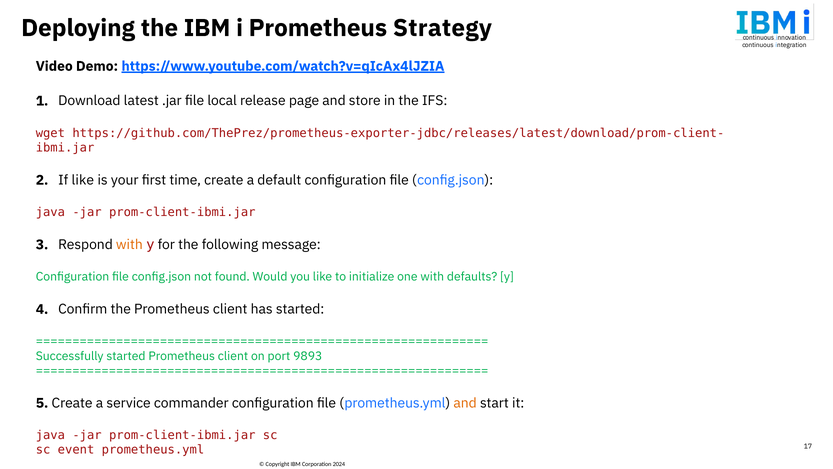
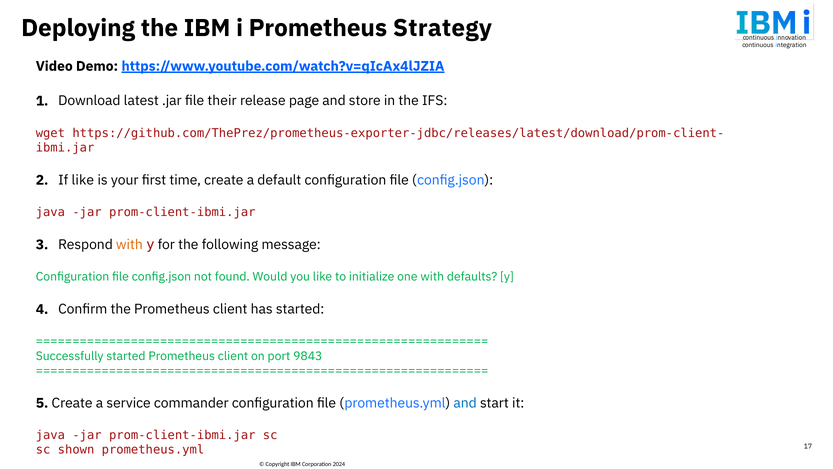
local: local -> their
9893: 9893 -> 9843
and at (465, 403) colour: orange -> blue
event: event -> shown
